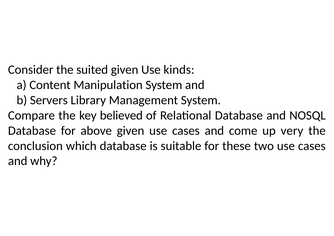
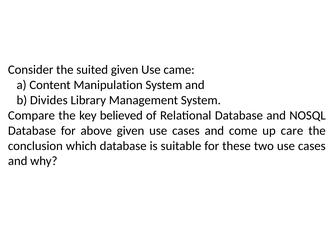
kinds: kinds -> came
Servers: Servers -> Divides
very: very -> care
